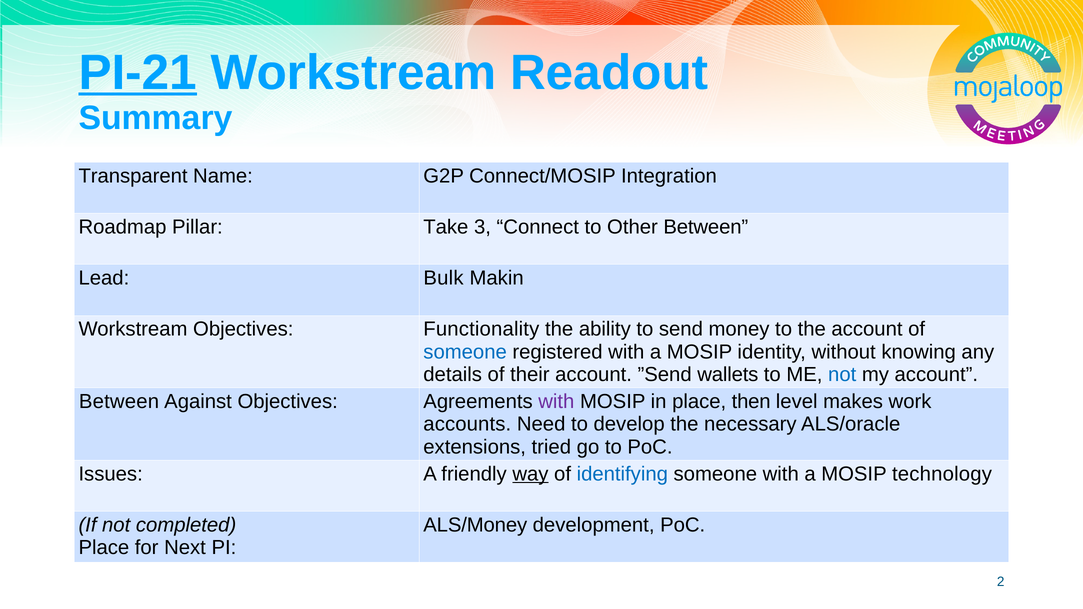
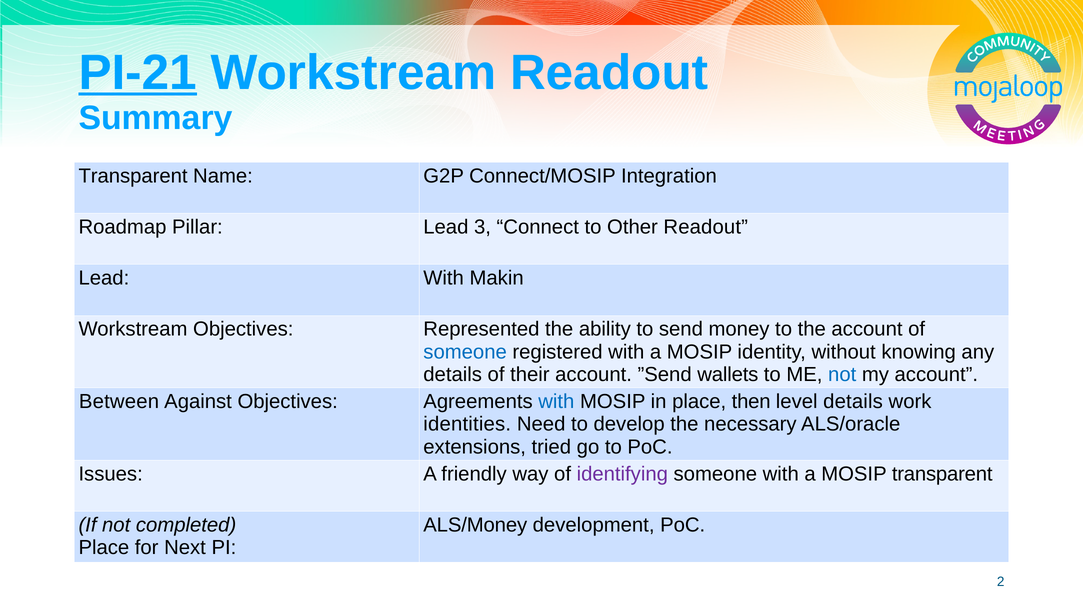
Pillar Take: Take -> Lead
Other Between: Between -> Readout
Lead Bulk: Bulk -> With
Functionality: Functionality -> Represented
with at (556, 402) colour: purple -> blue
level makes: makes -> details
accounts: accounts -> identities
way underline: present -> none
identifying colour: blue -> purple
MOSIP technology: technology -> transparent
